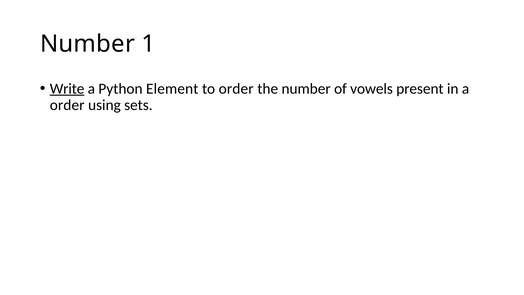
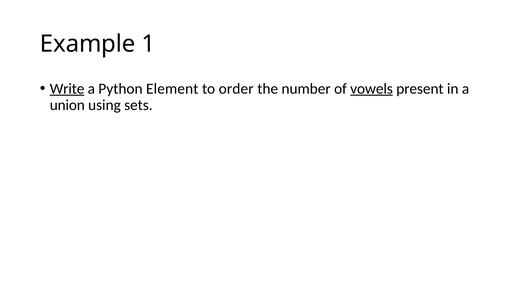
Number at (88, 44): Number -> Example
vowels underline: none -> present
order at (67, 105): order -> union
